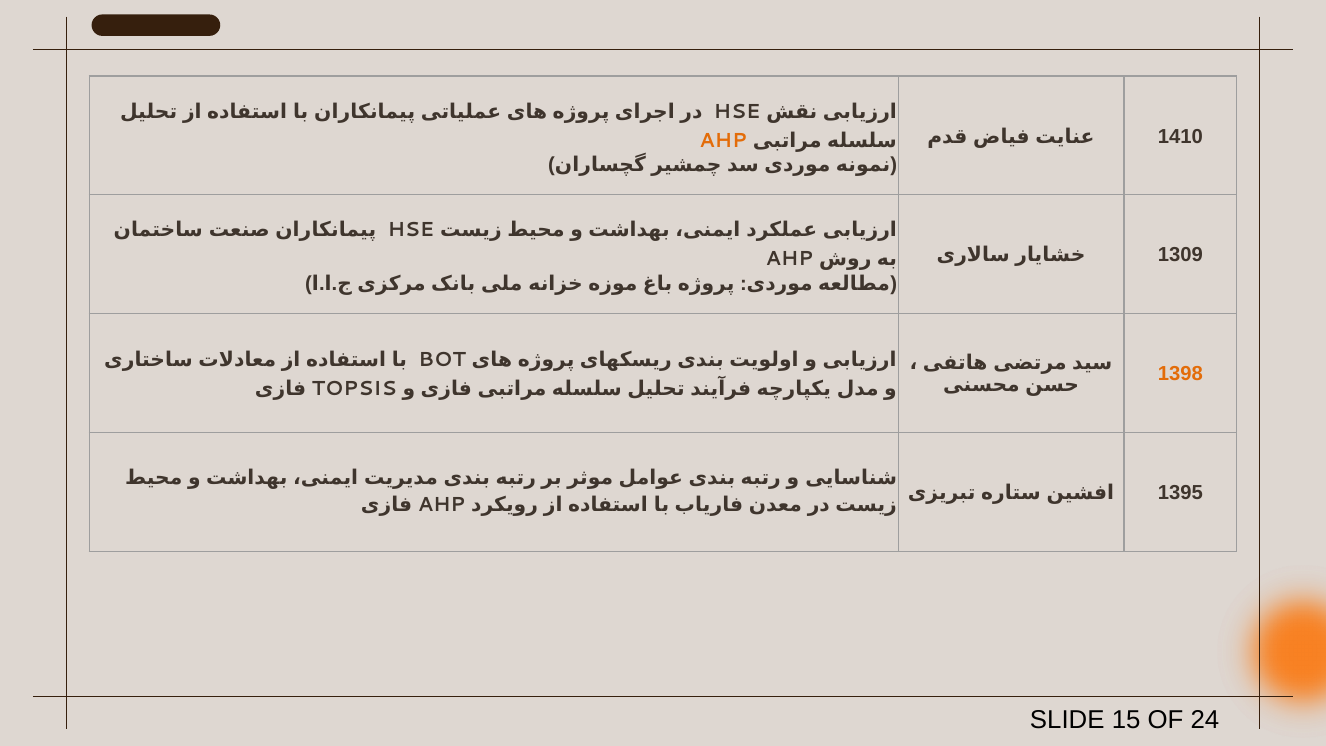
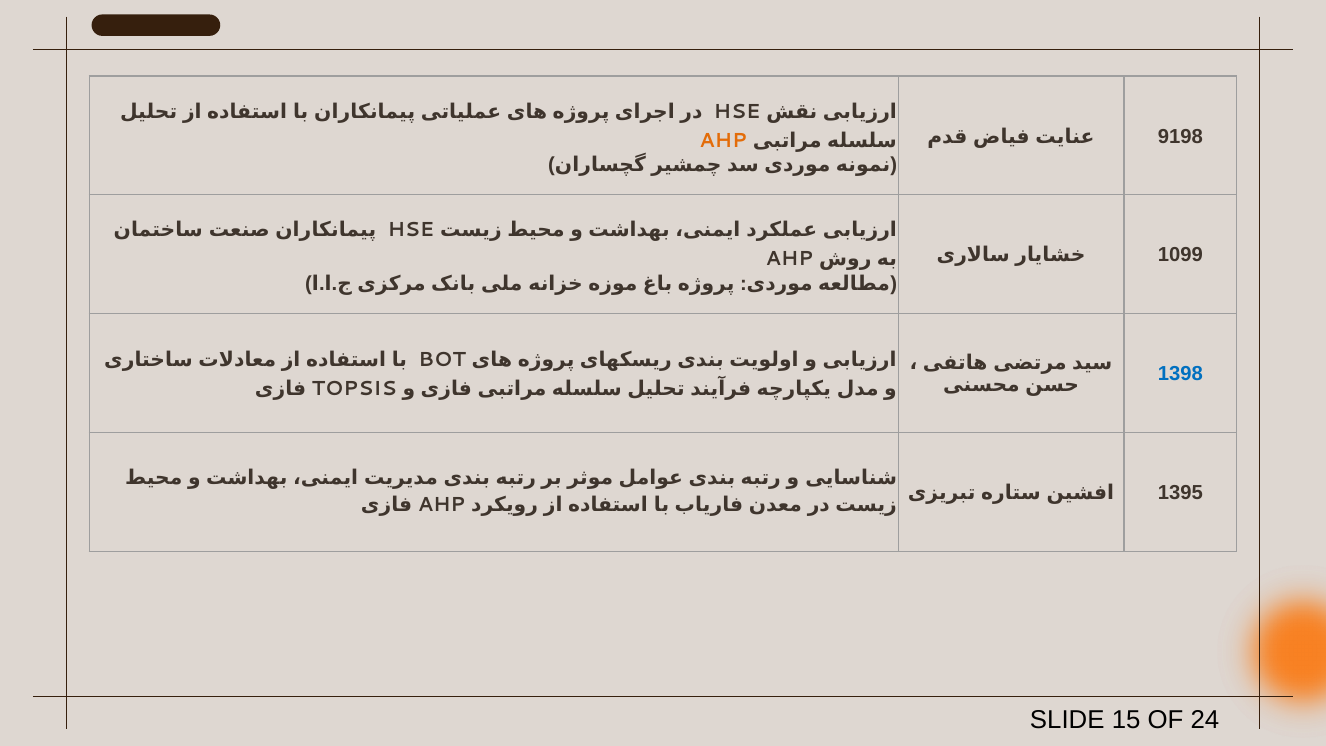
1410: 1410 -> 9198
1309: 1309 -> 1099
1398 colour: orange -> blue
